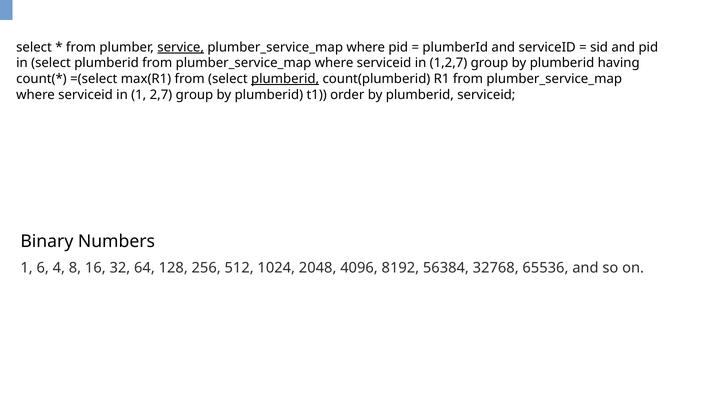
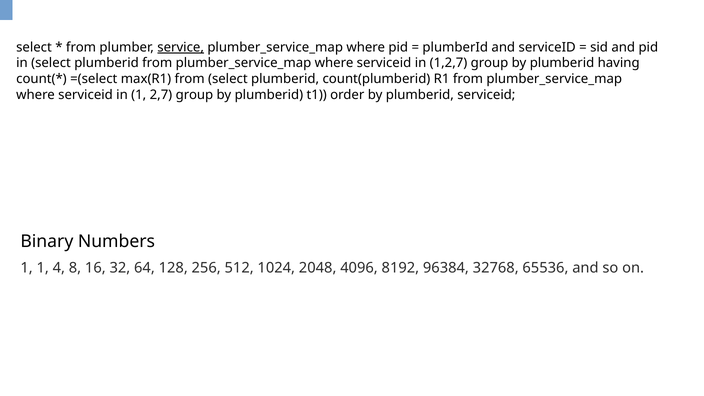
plumberid at (285, 79) underline: present -> none
1 6: 6 -> 1
56384: 56384 -> 96384
